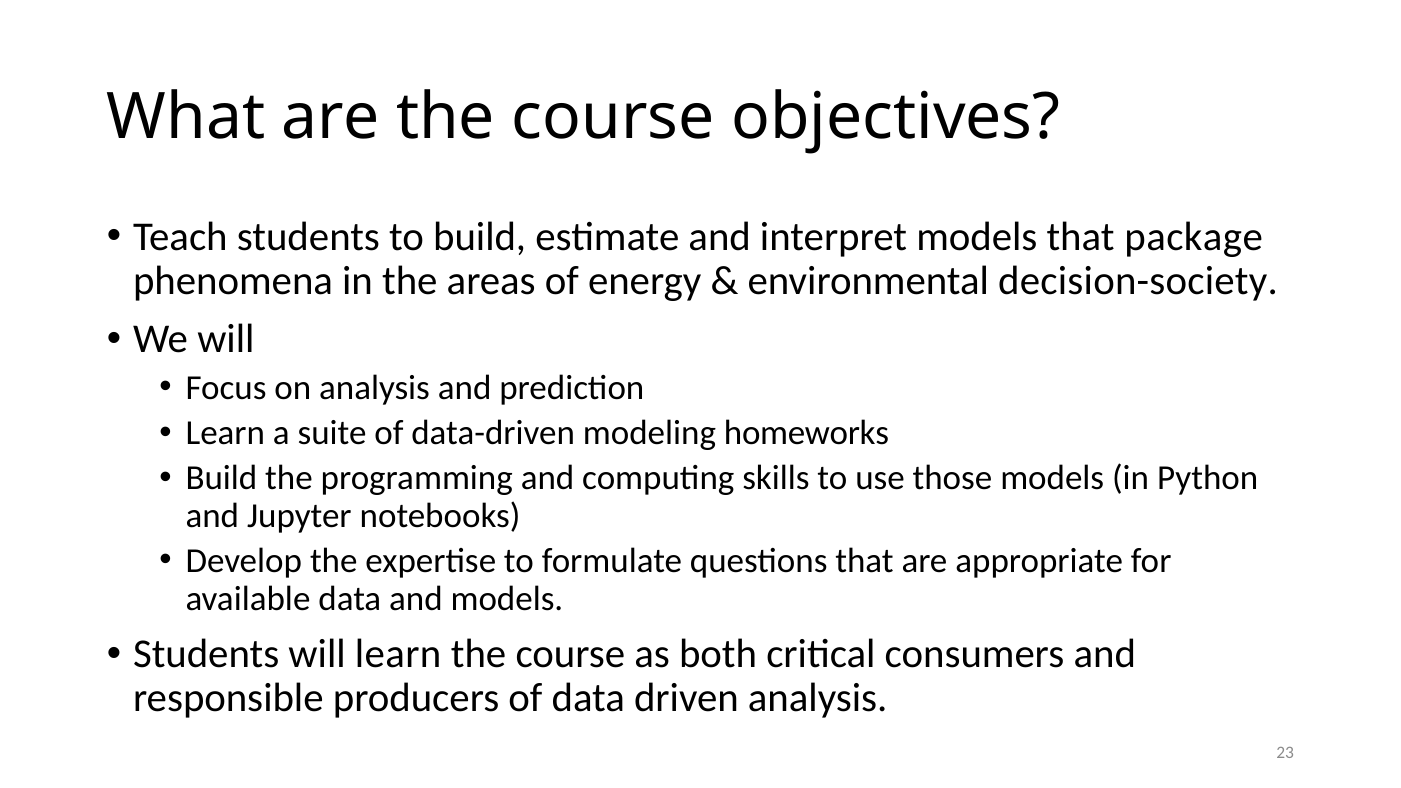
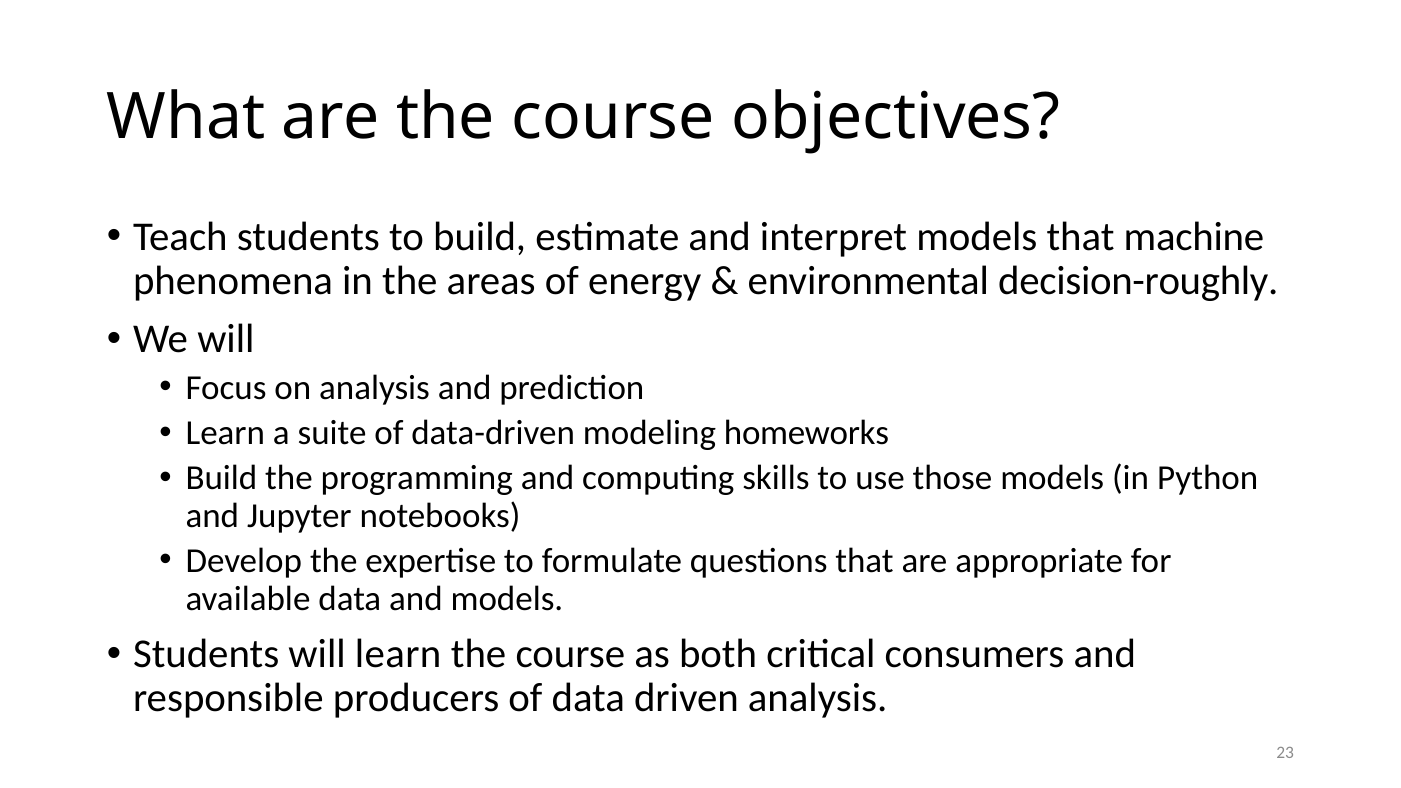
package: package -> machine
decision-society: decision-society -> decision-roughly
